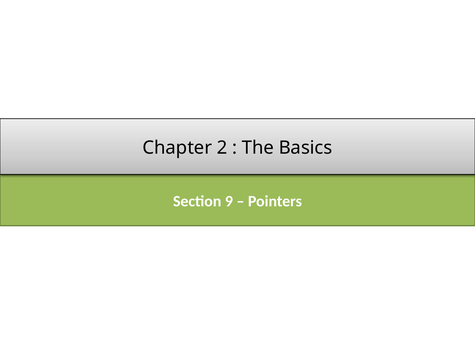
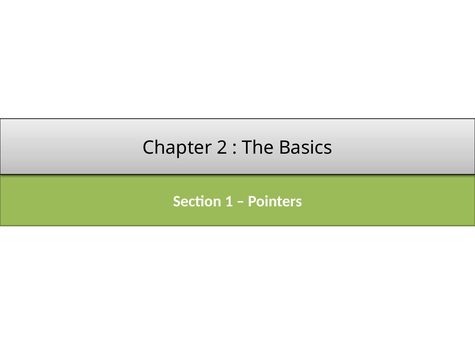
9: 9 -> 1
